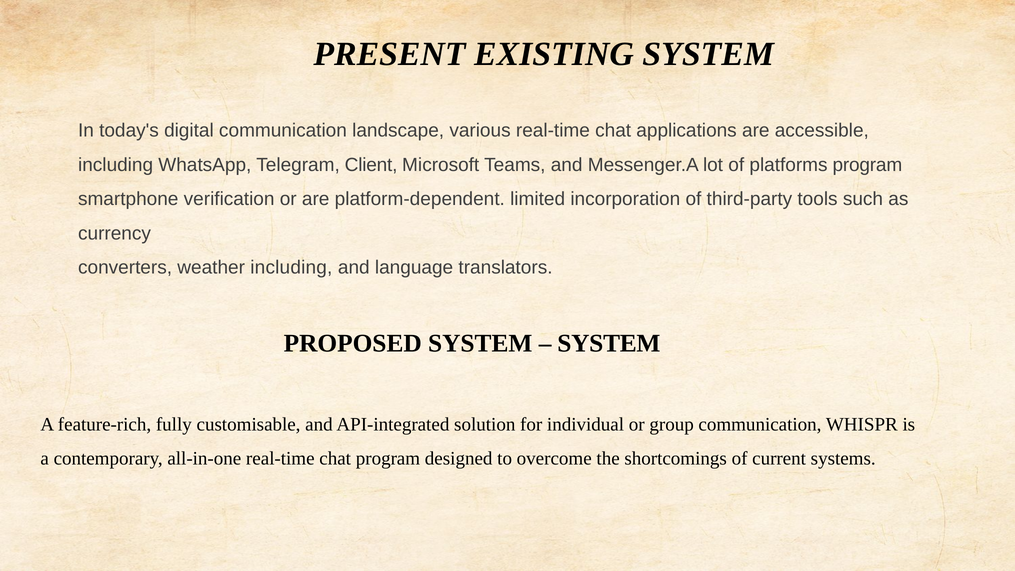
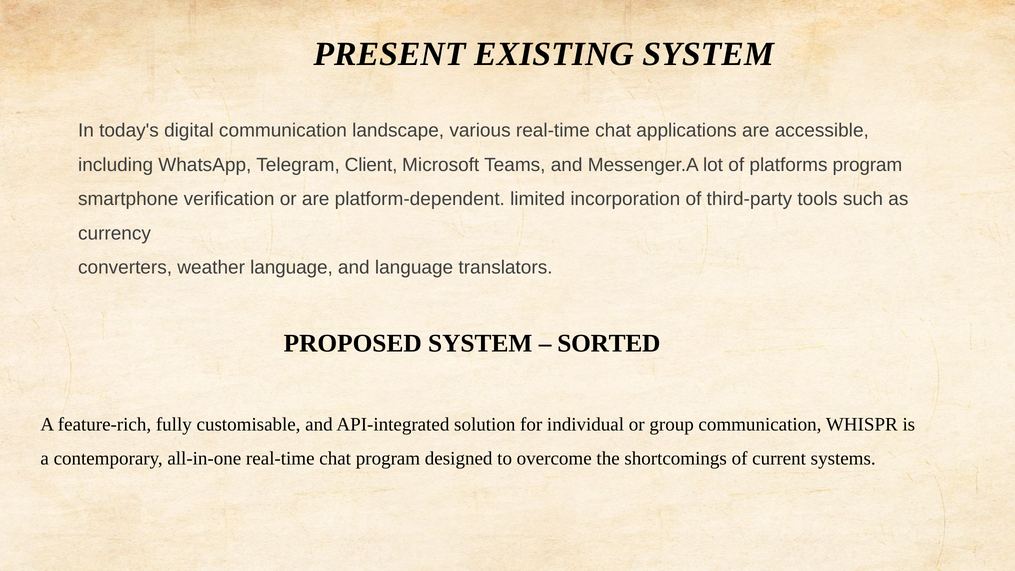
weather including: including -> language
SYSTEM at (609, 343): SYSTEM -> SORTED
